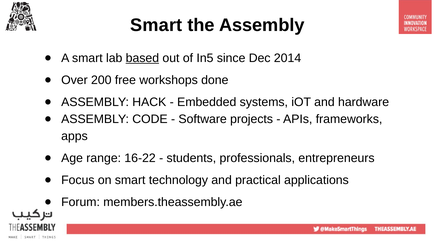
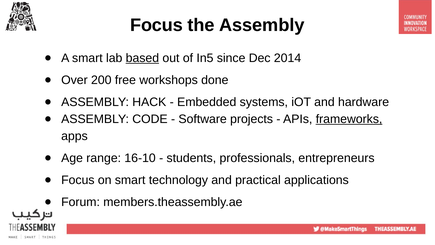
Smart at (156, 25): Smart -> Focus
frameworks underline: none -> present
16-22: 16-22 -> 16-10
